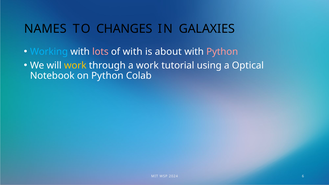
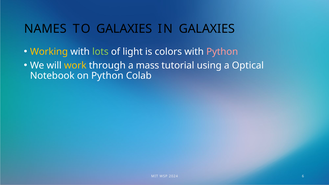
TO CHANGES: CHANGES -> GALAXIES
Working colour: light blue -> yellow
lots colour: pink -> light green
of with: with -> light
about: about -> colors
a work: work -> mass
